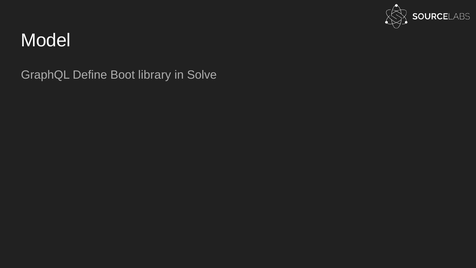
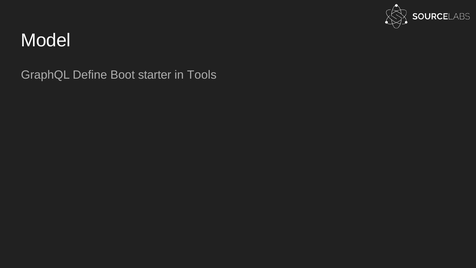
library: library -> starter
Solve: Solve -> Tools
